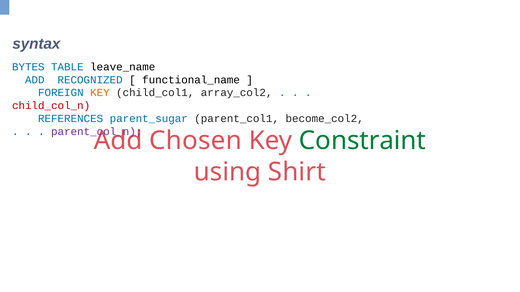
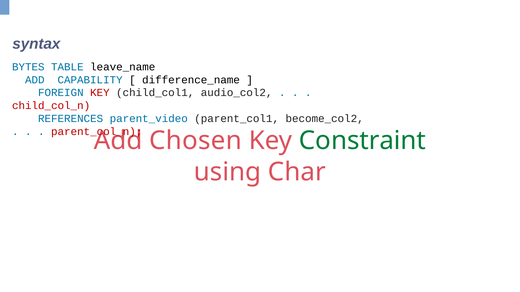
RECOGNIZED: RECOGNIZED -> CAPABILITY
functional_name: functional_name -> difference_name
KEY at (100, 93) colour: orange -> red
array_col2: array_col2 -> audio_col2
parent_sugar: parent_sugar -> parent_video
parent_col_n colour: purple -> red
Shirt: Shirt -> Char
